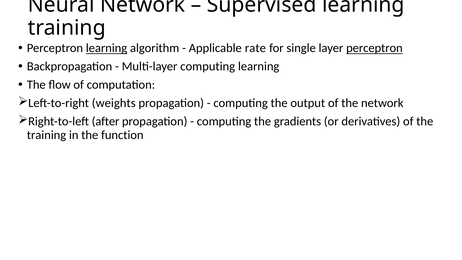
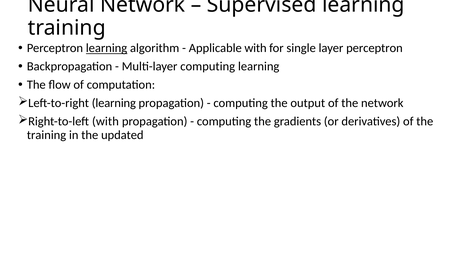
Applicable rate: rate -> with
perceptron at (374, 48) underline: present -> none
Left-to-right weights: weights -> learning
Right-to-left after: after -> with
function: function -> updated
